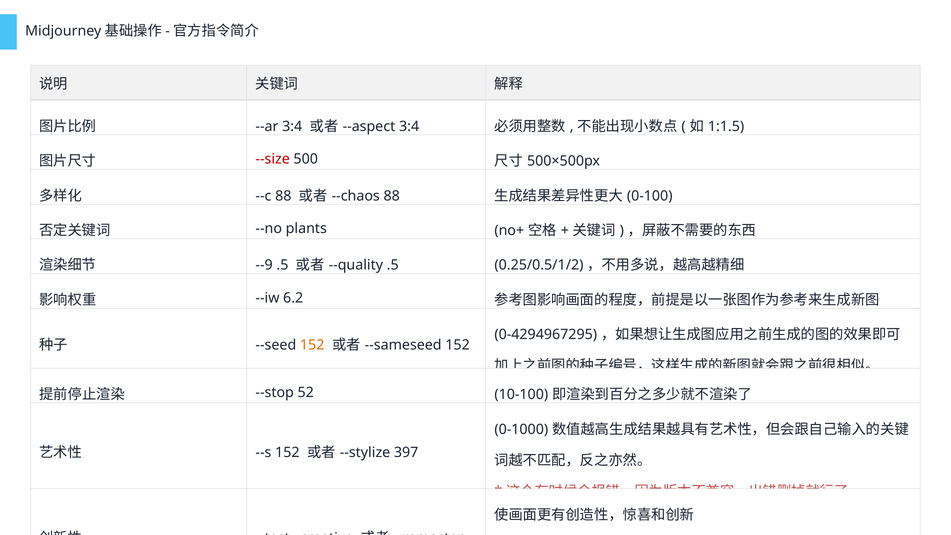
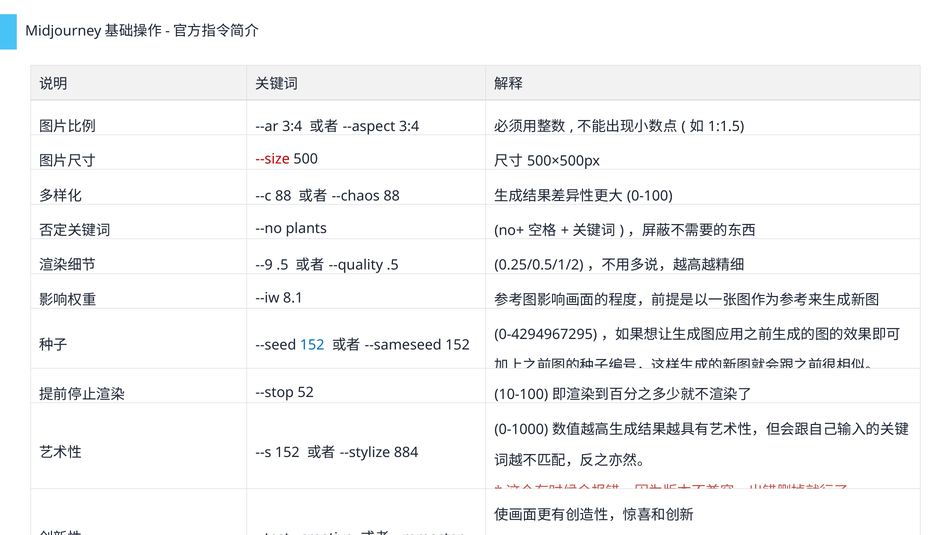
6.2: 6.2 -> 8.1
152 at (312, 345) colour: orange -> blue
397: 397 -> 884
